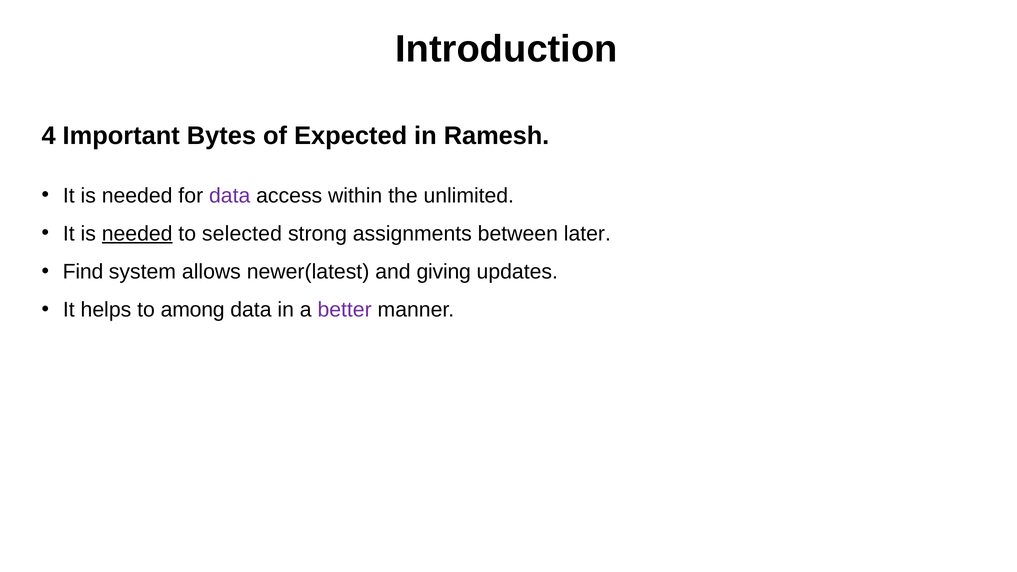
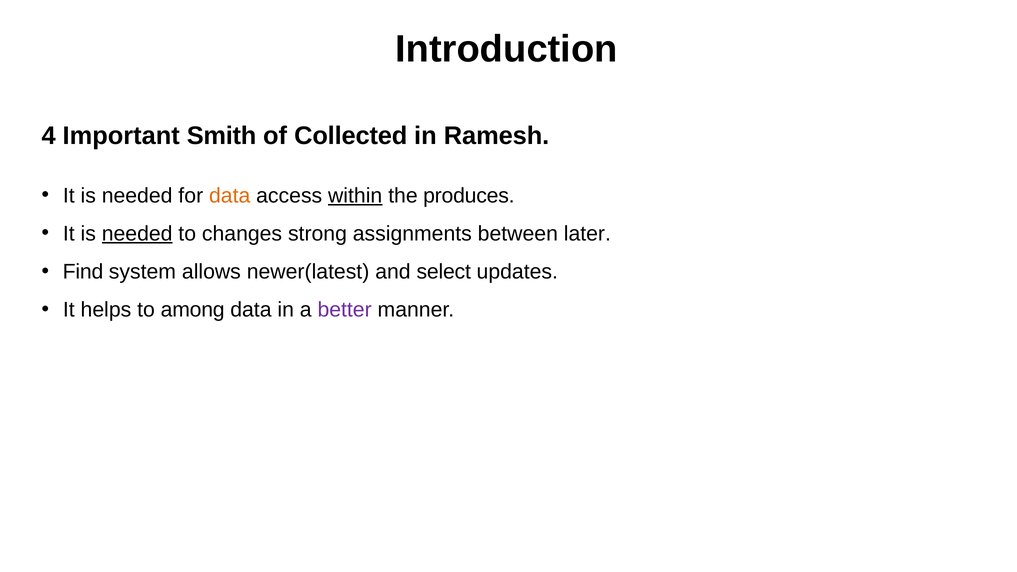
Bytes: Bytes -> Smith
Expected: Expected -> Collected
data at (230, 196) colour: purple -> orange
within underline: none -> present
unlimited: unlimited -> produces
selected: selected -> changes
giving: giving -> select
